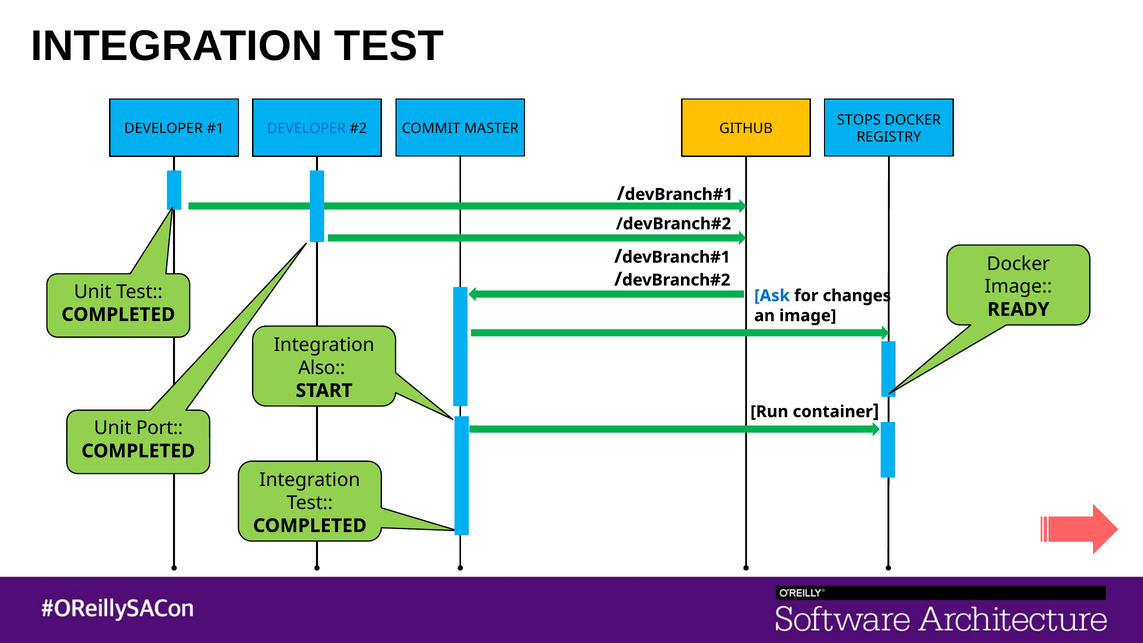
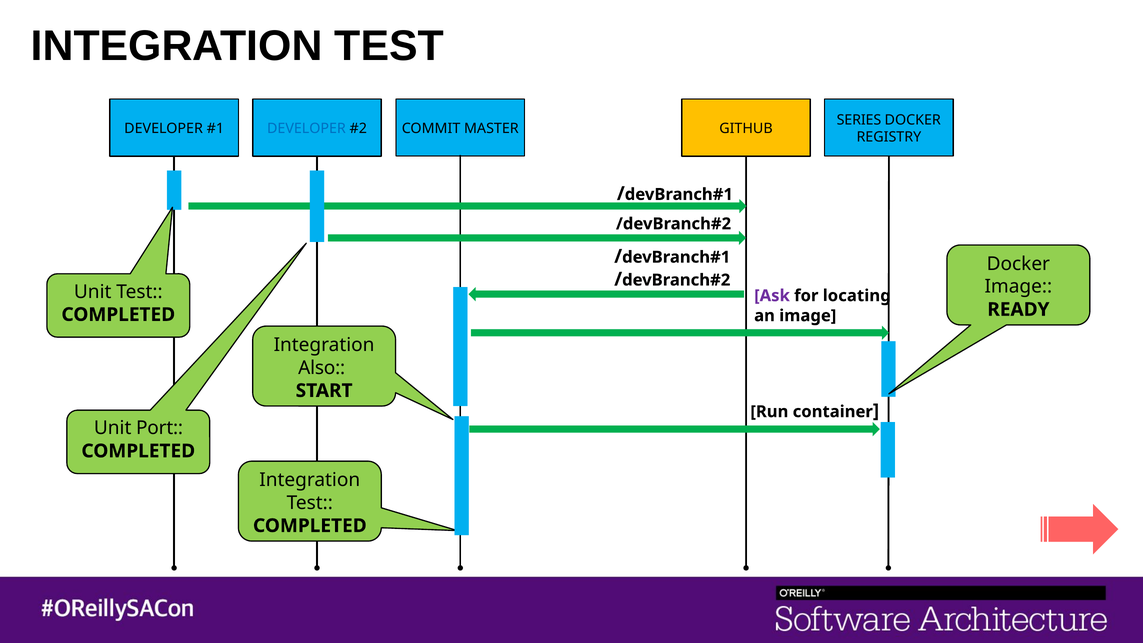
STOPS: STOPS -> SERIES
Ask colour: blue -> purple
changes: changes -> locating
